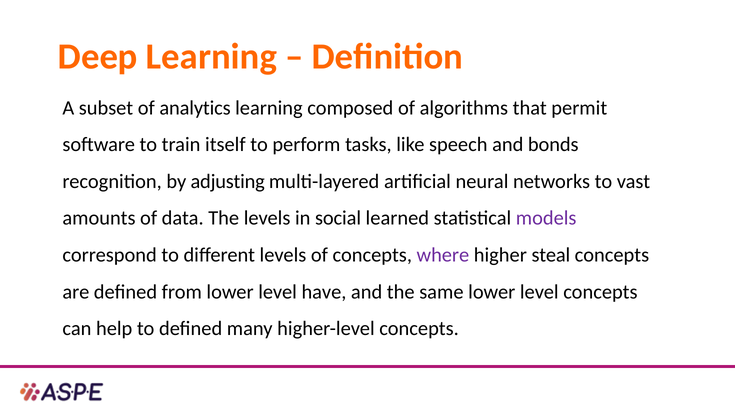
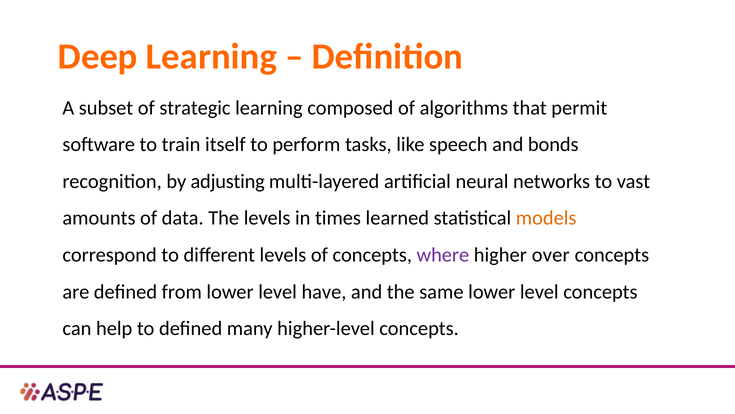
analytics: analytics -> strategic
social: social -> times
models colour: purple -> orange
steal: steal -> over
